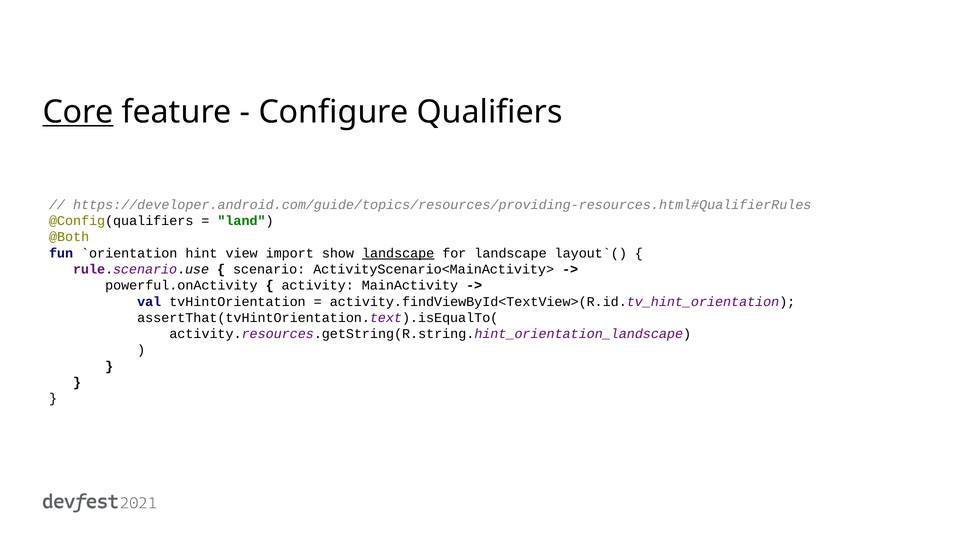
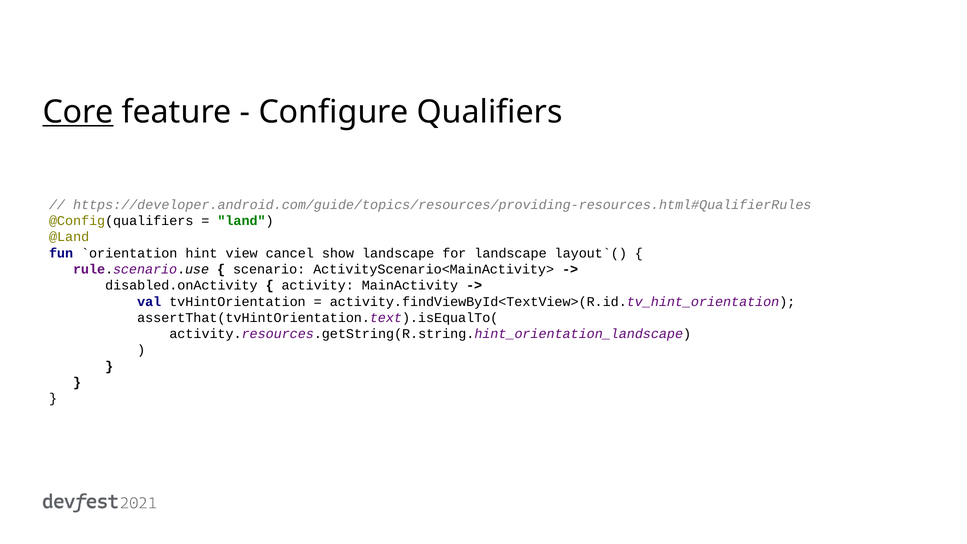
@Both: @Both -> @Land
import: import -> cancel
landscape at (398, 253) underline: present -> none
powerful.onActivity: powerful.onActivity -> disabled.onActivity
